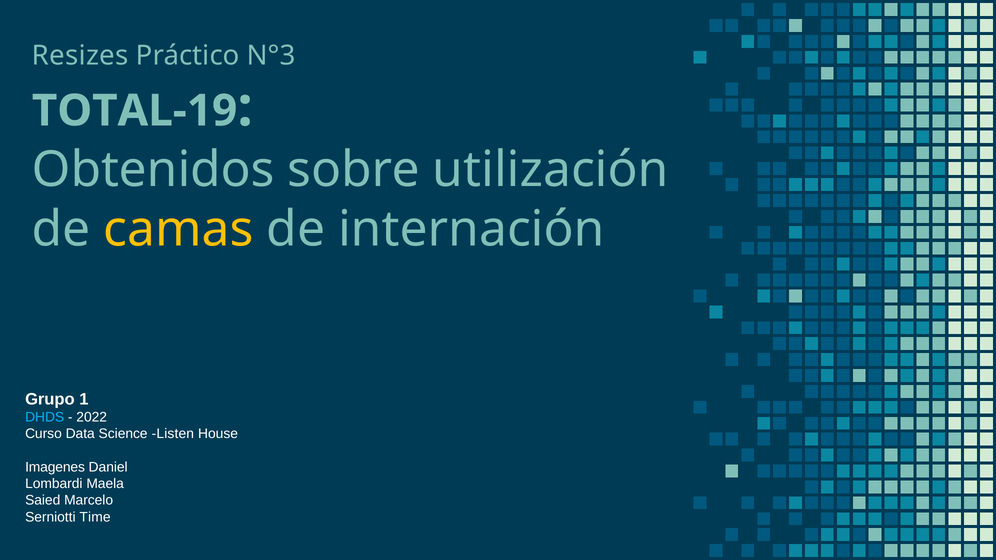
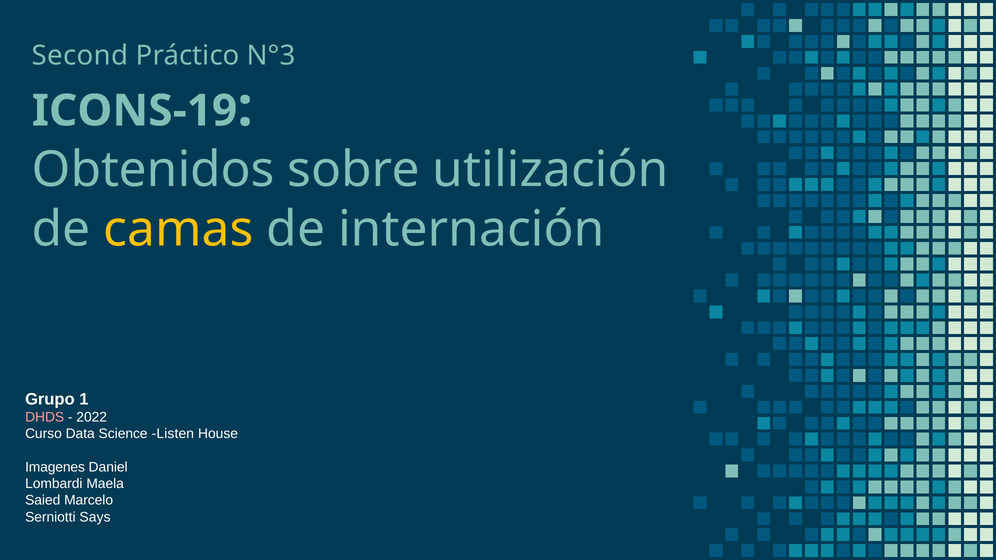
Resizes: Resizes -> Second
TOTAL-19: TOTAL-19 -> ICONS-19
DHDS colour: light blue -> pink
Time: Time -> Says
